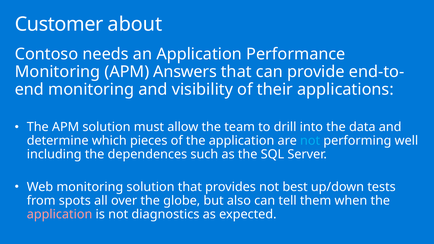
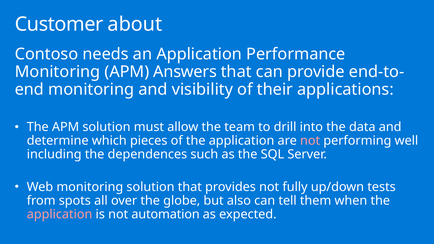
not at (310, 141) colour: light blue -> pink
best: best -> fully
diagnostics: diagnostics -> automation
